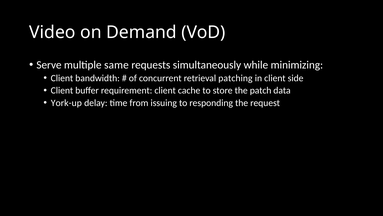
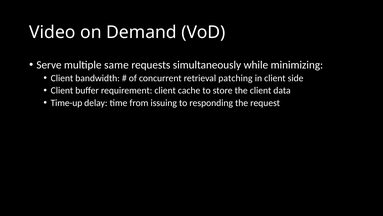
the patch: patch -> client
York-up: York-up -> Time-up
